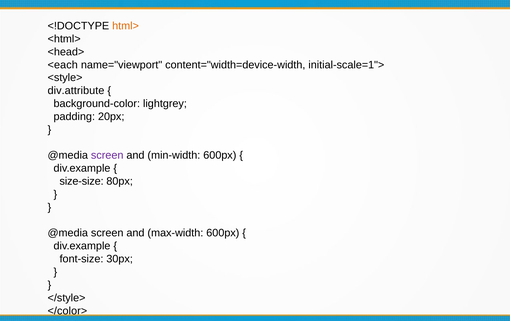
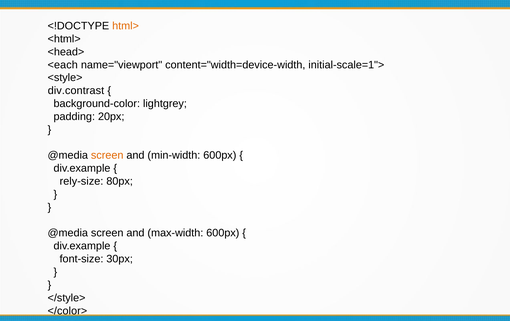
div.attribute: div.attribute -> div.contrast
screen at (107, 156) colour: purple -> orange
size-size: size-size -> rely-size
